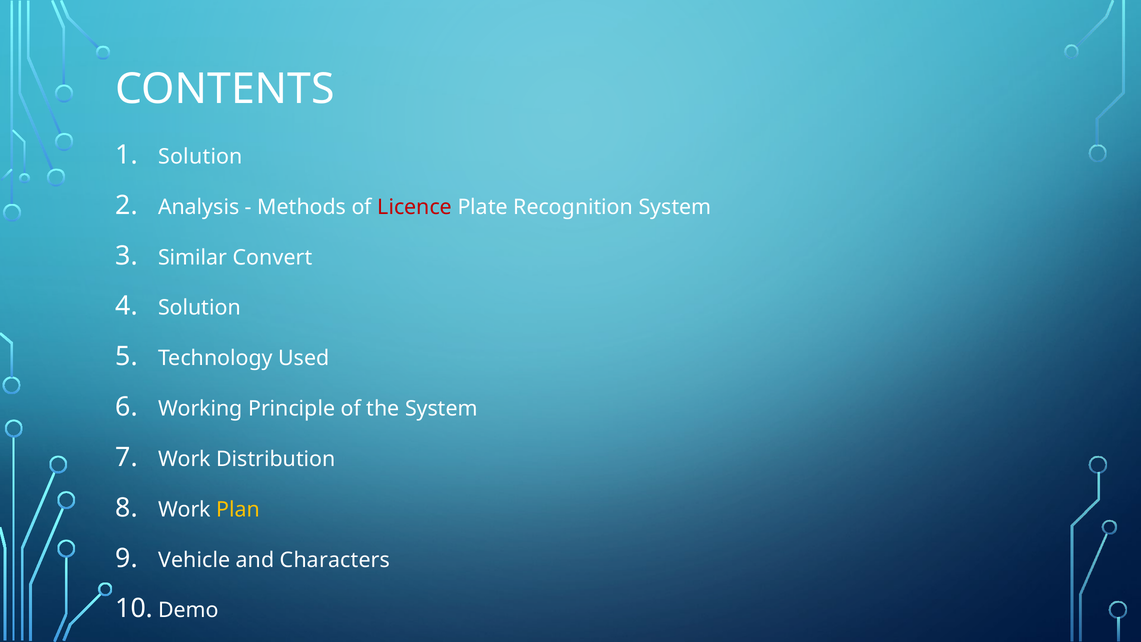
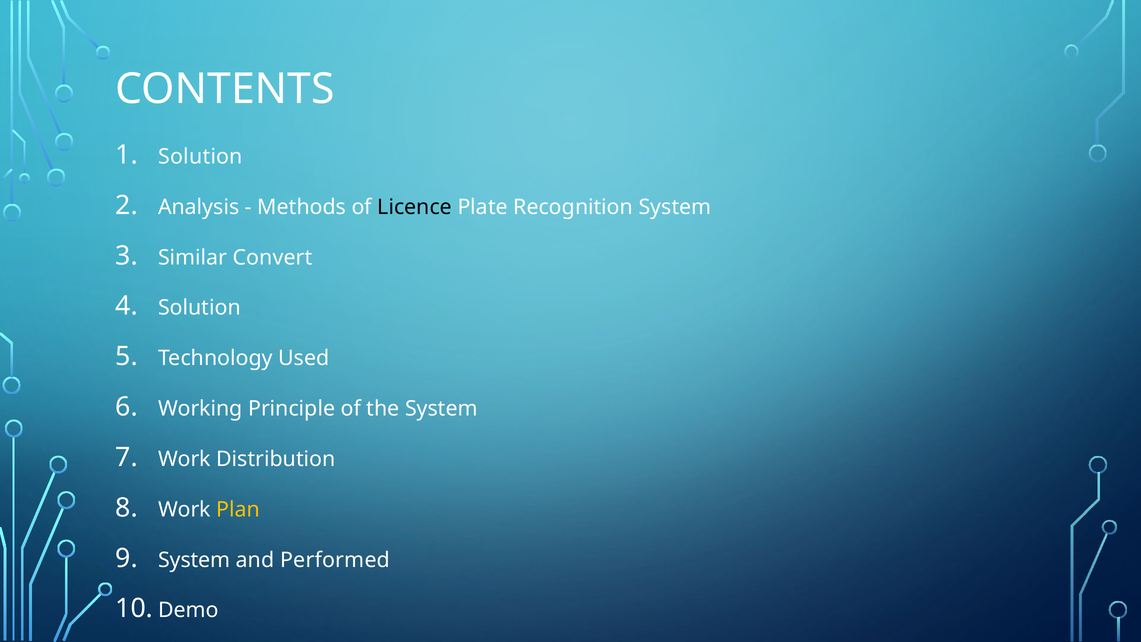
Licence colour: red -> black
Vehicle at (194, 560): Vehicle -> System
Characters: Characters -> Performed
